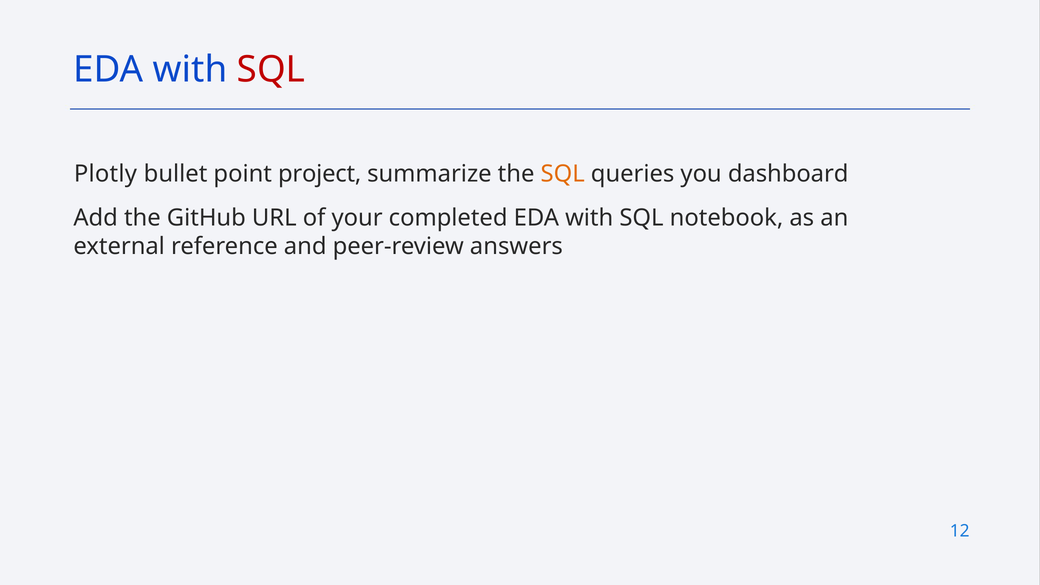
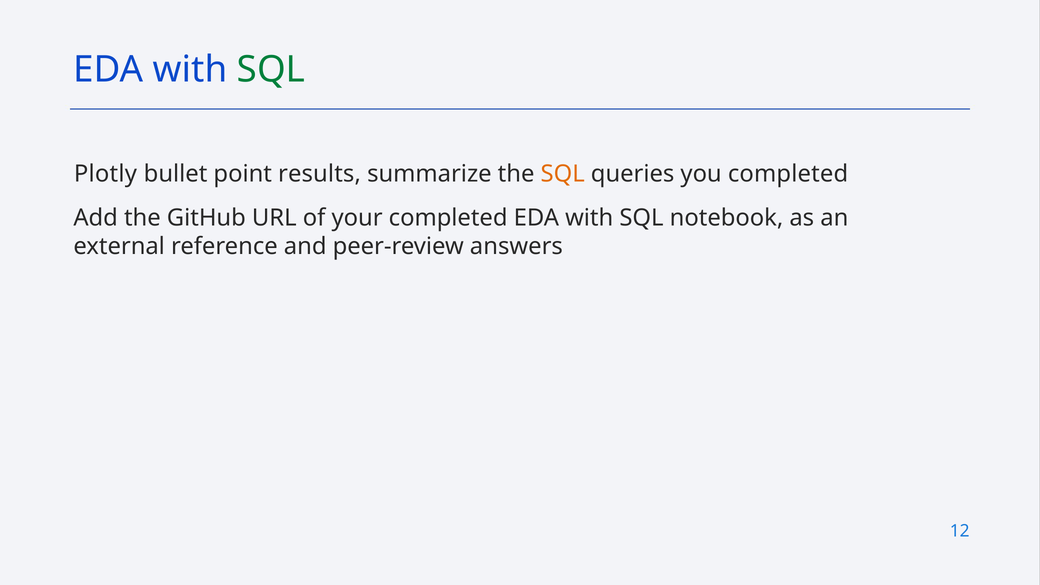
SQL at (271, 69) colour: red -> green
project: project -> results
you dashboard: dashboard -> completed
